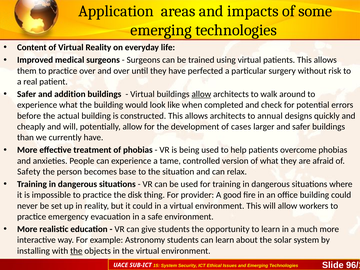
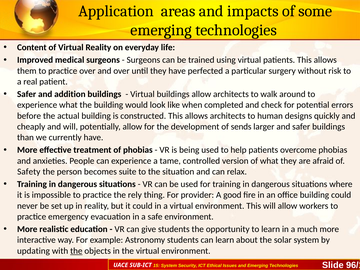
allow at (201, 94) underline: present -> none
annual: annual -> human
cases: cases -> sends
base: base -> suite
disk: disk -> rely
installing: installing -> updating
